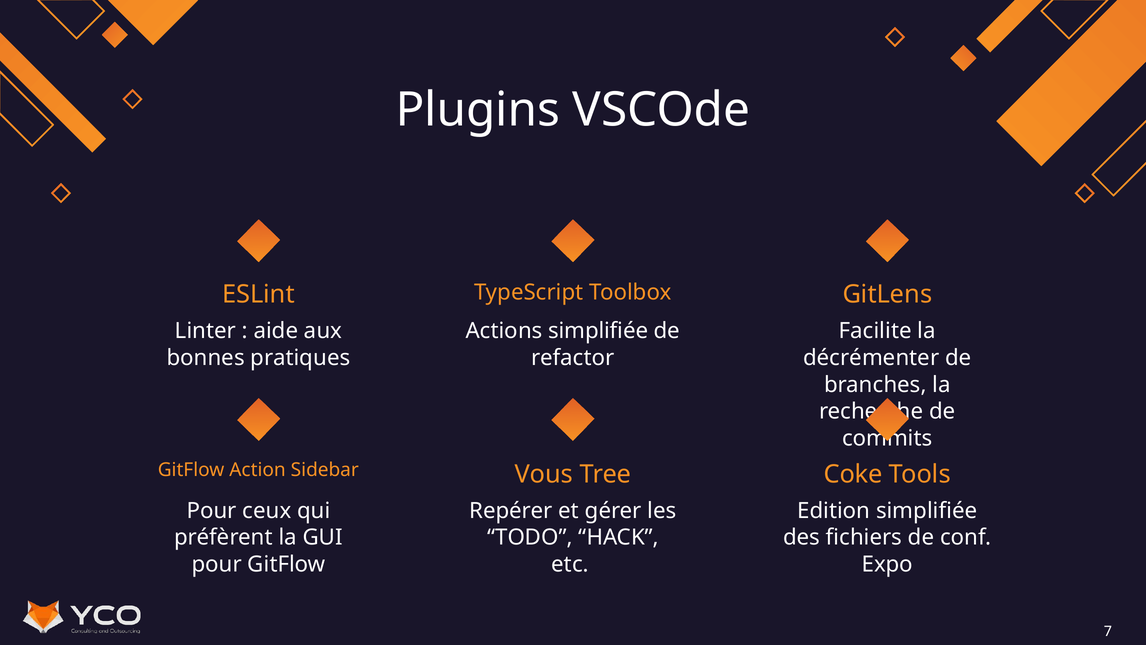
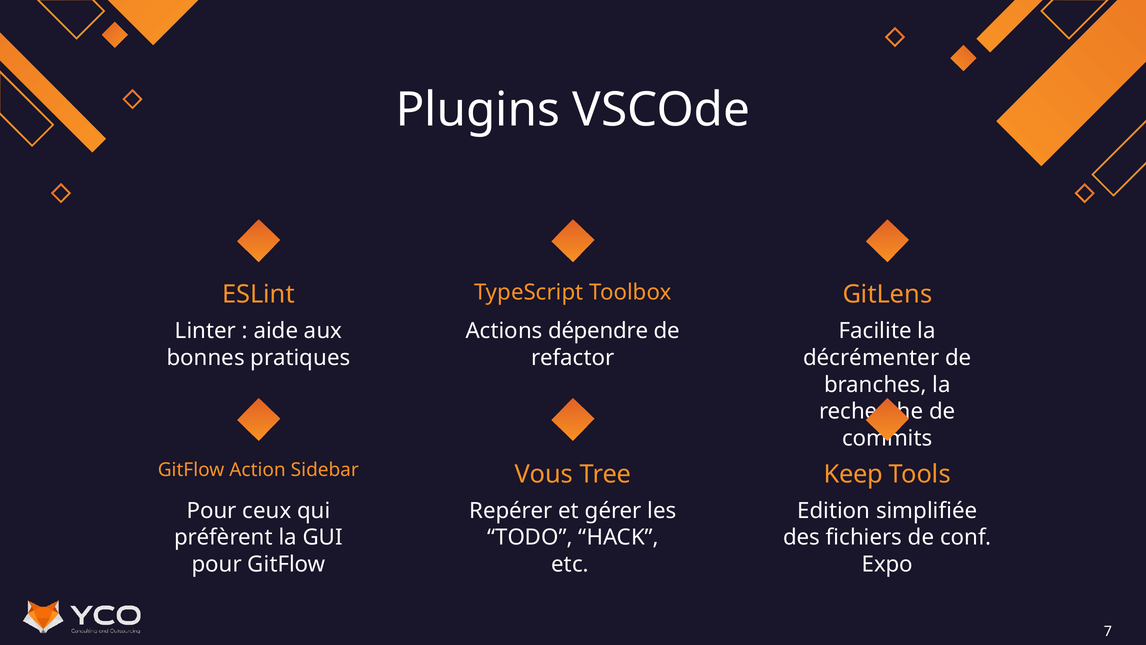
Actions simplifiée: simplifiée -> dépendre
Coke: Coke -> Keep
